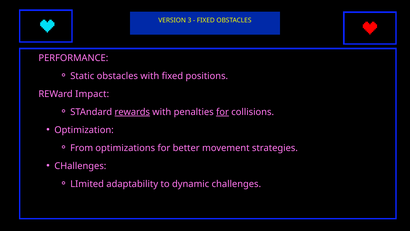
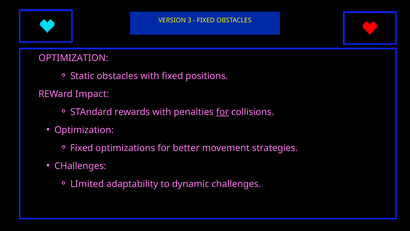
PERFORMANCE at (73, 58): PERFORMANCE -> OPTIMIZATION
rewards underline: present -> none
From at (82, 148): From -> Fixed
